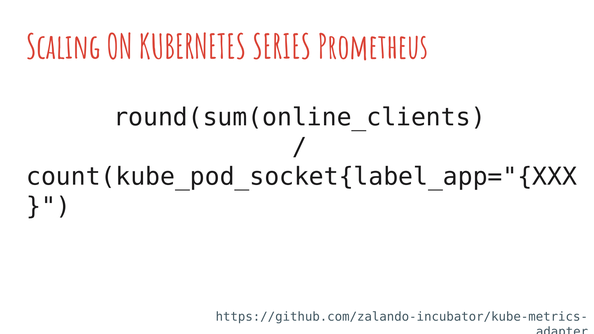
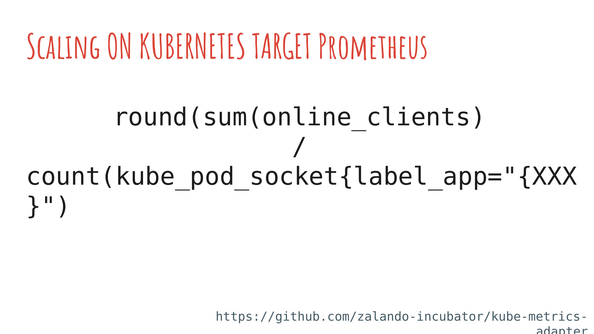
SERIES: SERIES -> TARGET
